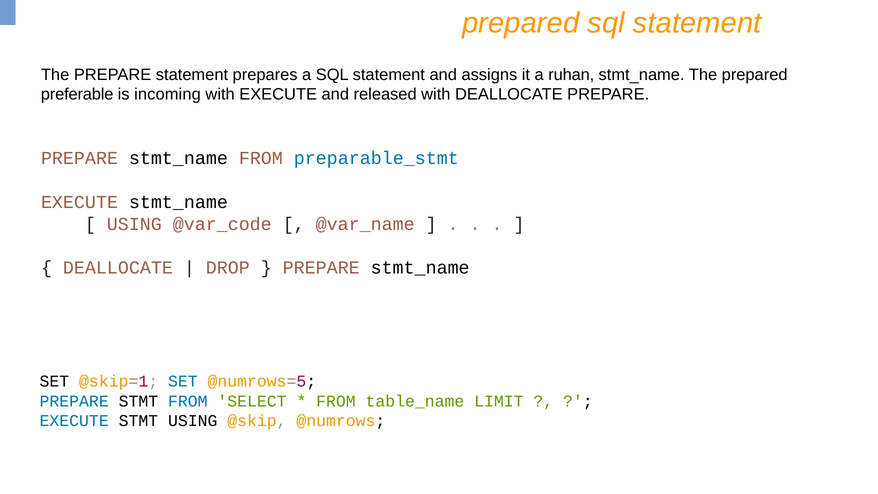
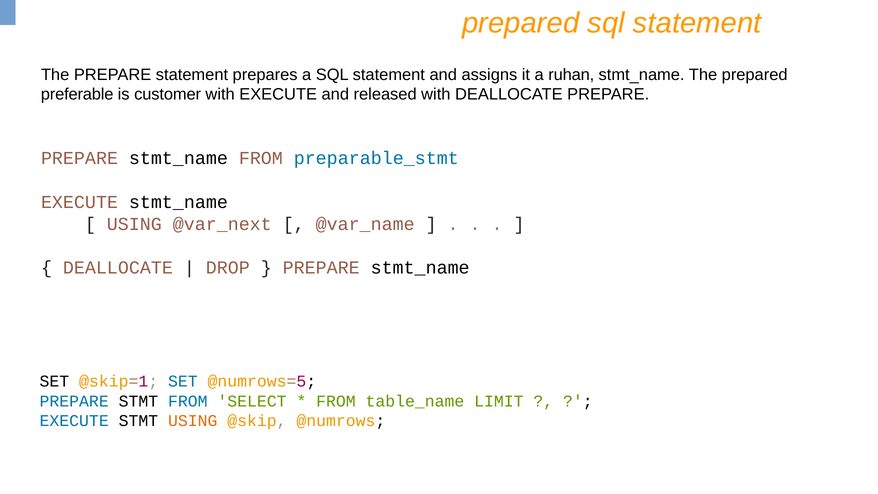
incoming: incoming -> customer
@var_code: @var_code -> @var_next
USING at (193, 421) colour: black -> orange
